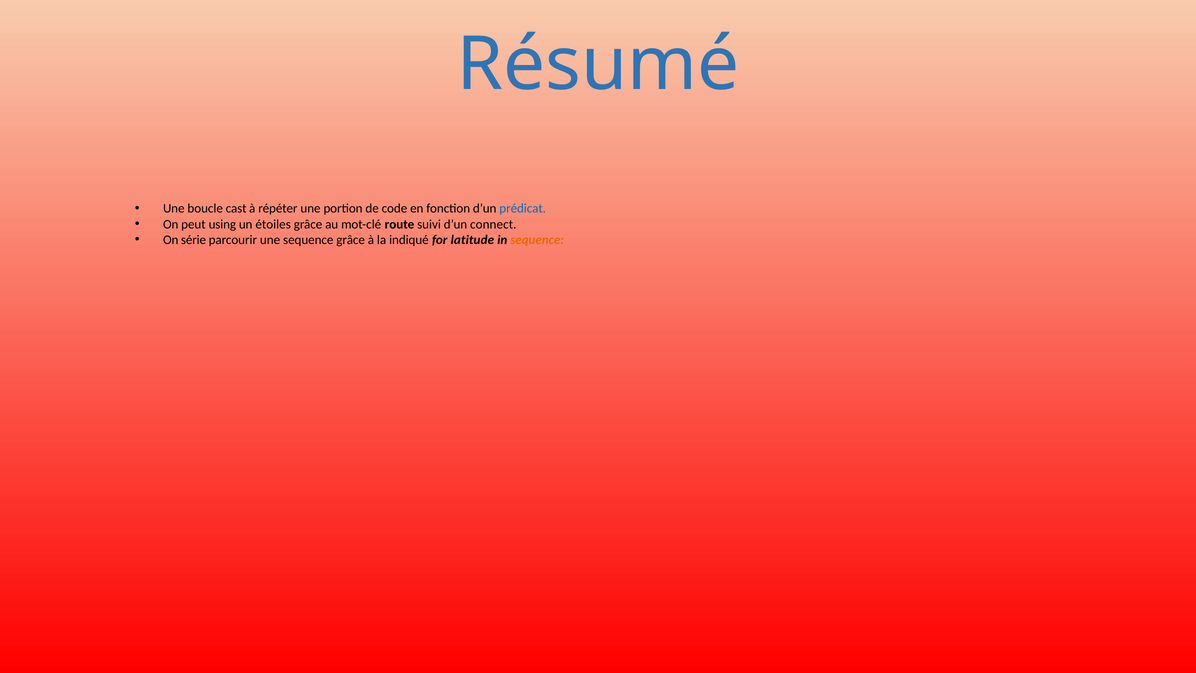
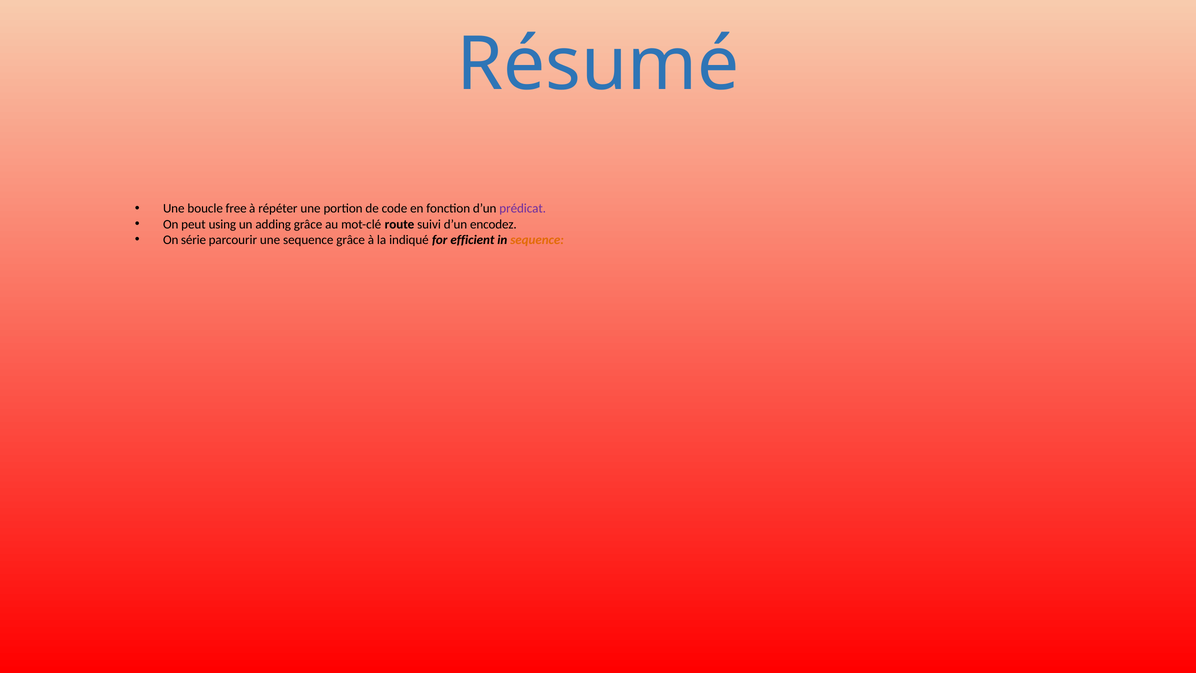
cast: cast -> free
prédicat colour: blue -> purple
étoiles: étoiles -> adding
connect: connect -> encodez
latitude: latitude -> efficient
